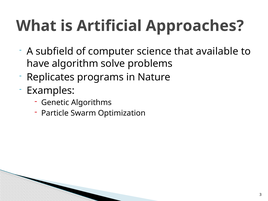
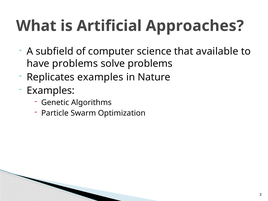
have algorithm: algorithm -> problems
Replicates programs: programs -> examples
